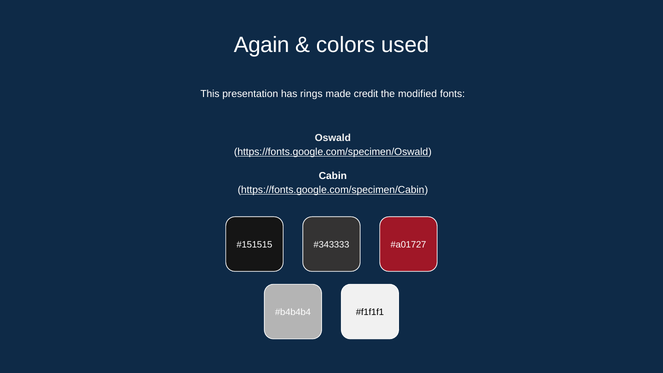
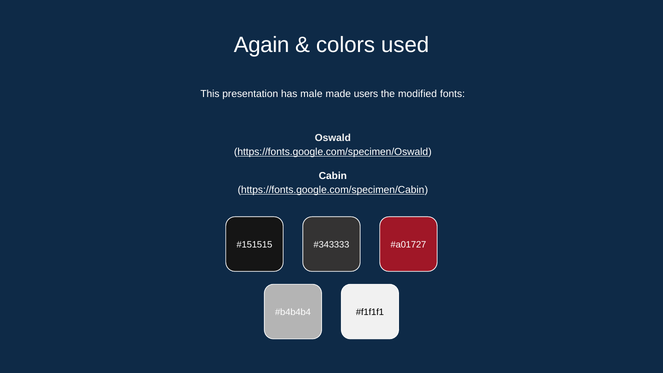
rings: rings -> male
credit: credit -> users
